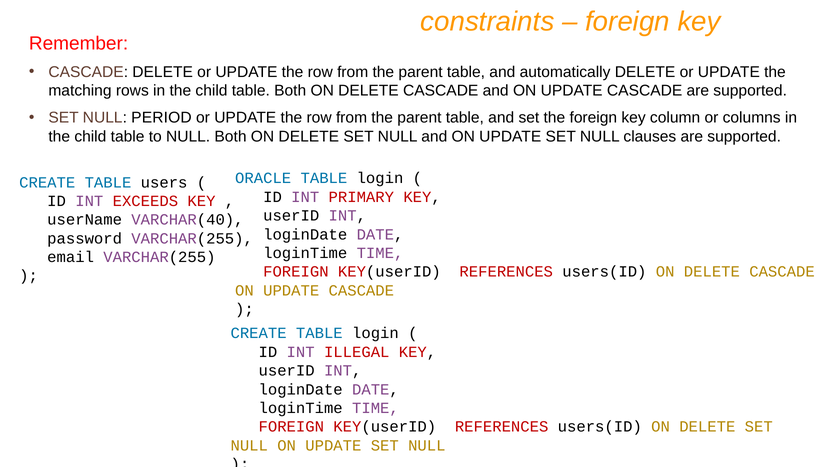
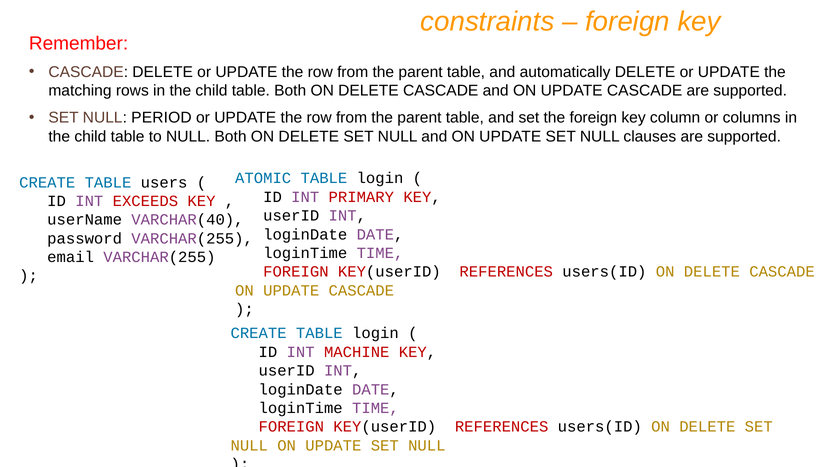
ORACLE: ORACLE -> ATOMIC
ILLEGAL: ILLEGAL -> MACHINE
